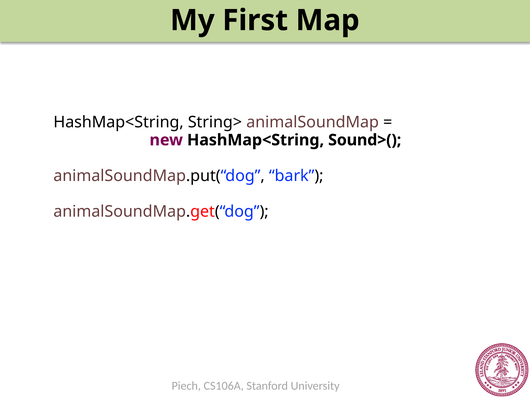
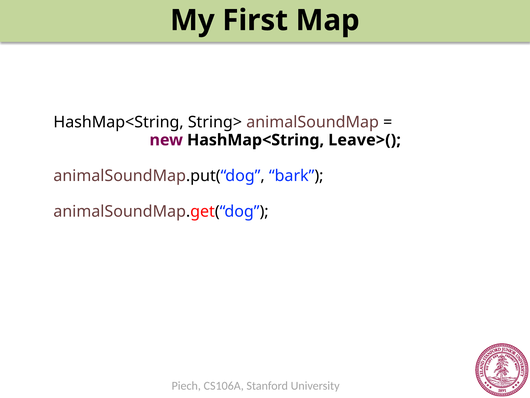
Sound>(: Sound>( -> Leave>(
